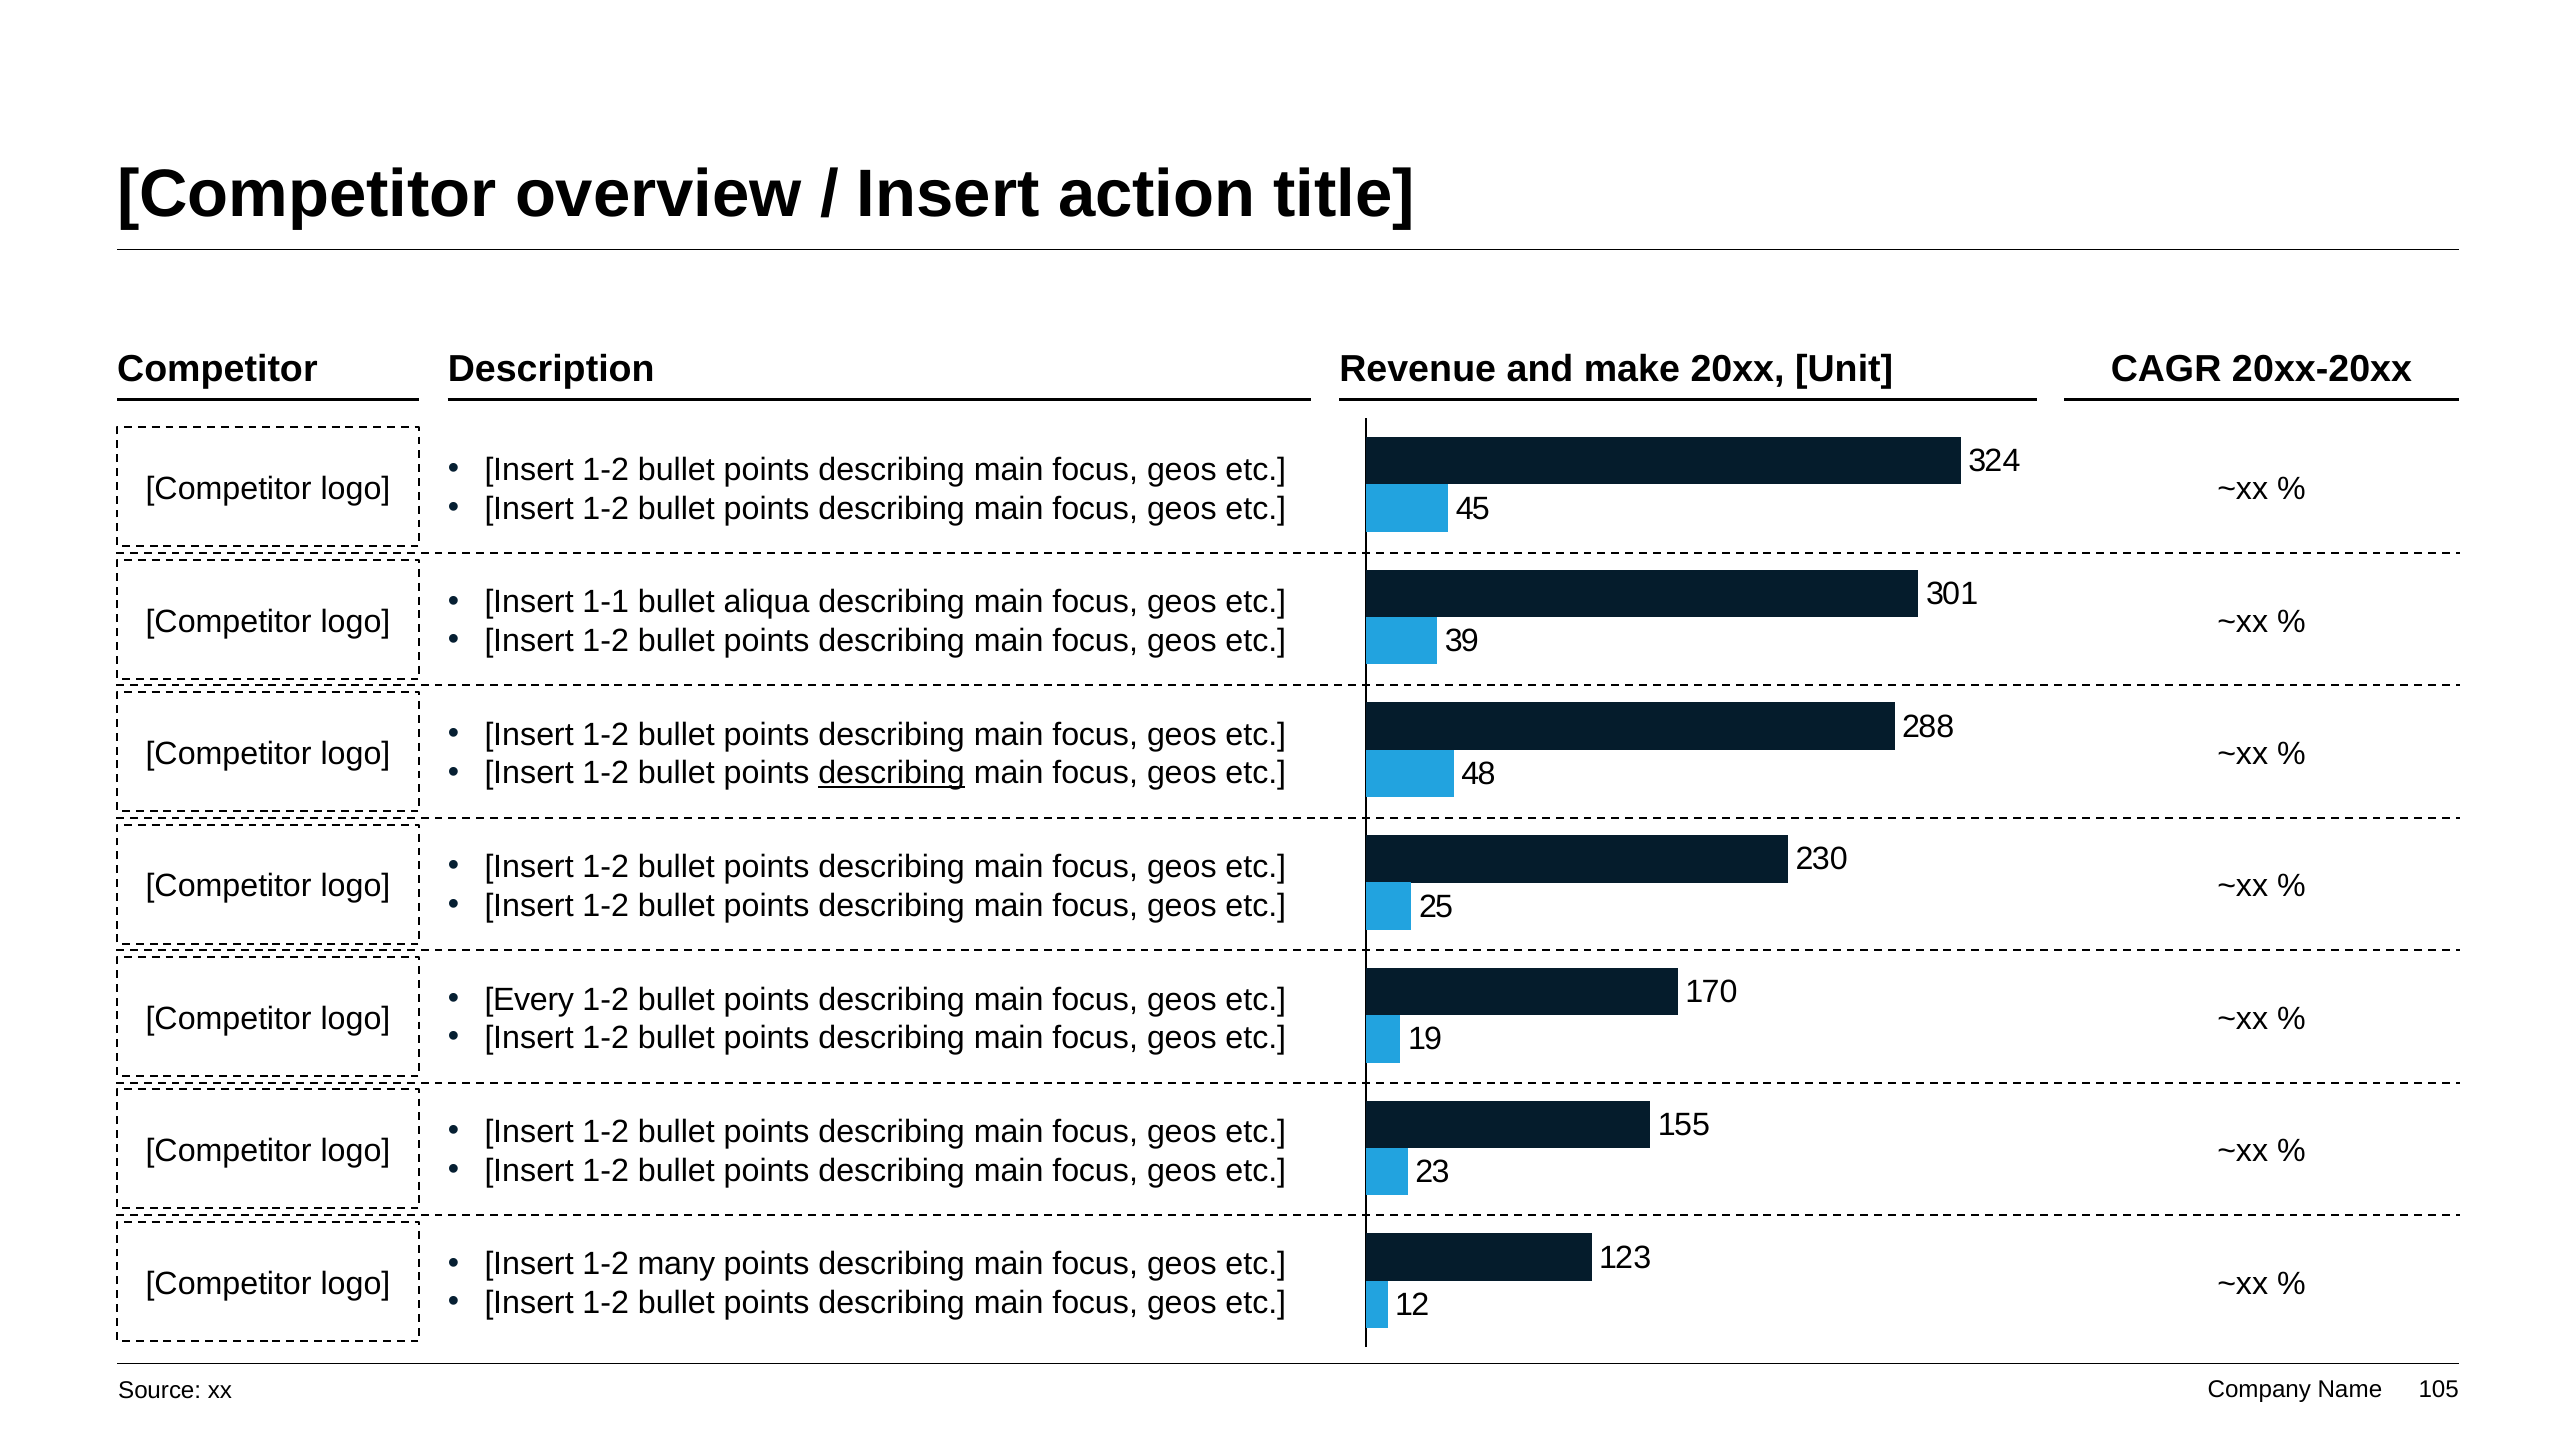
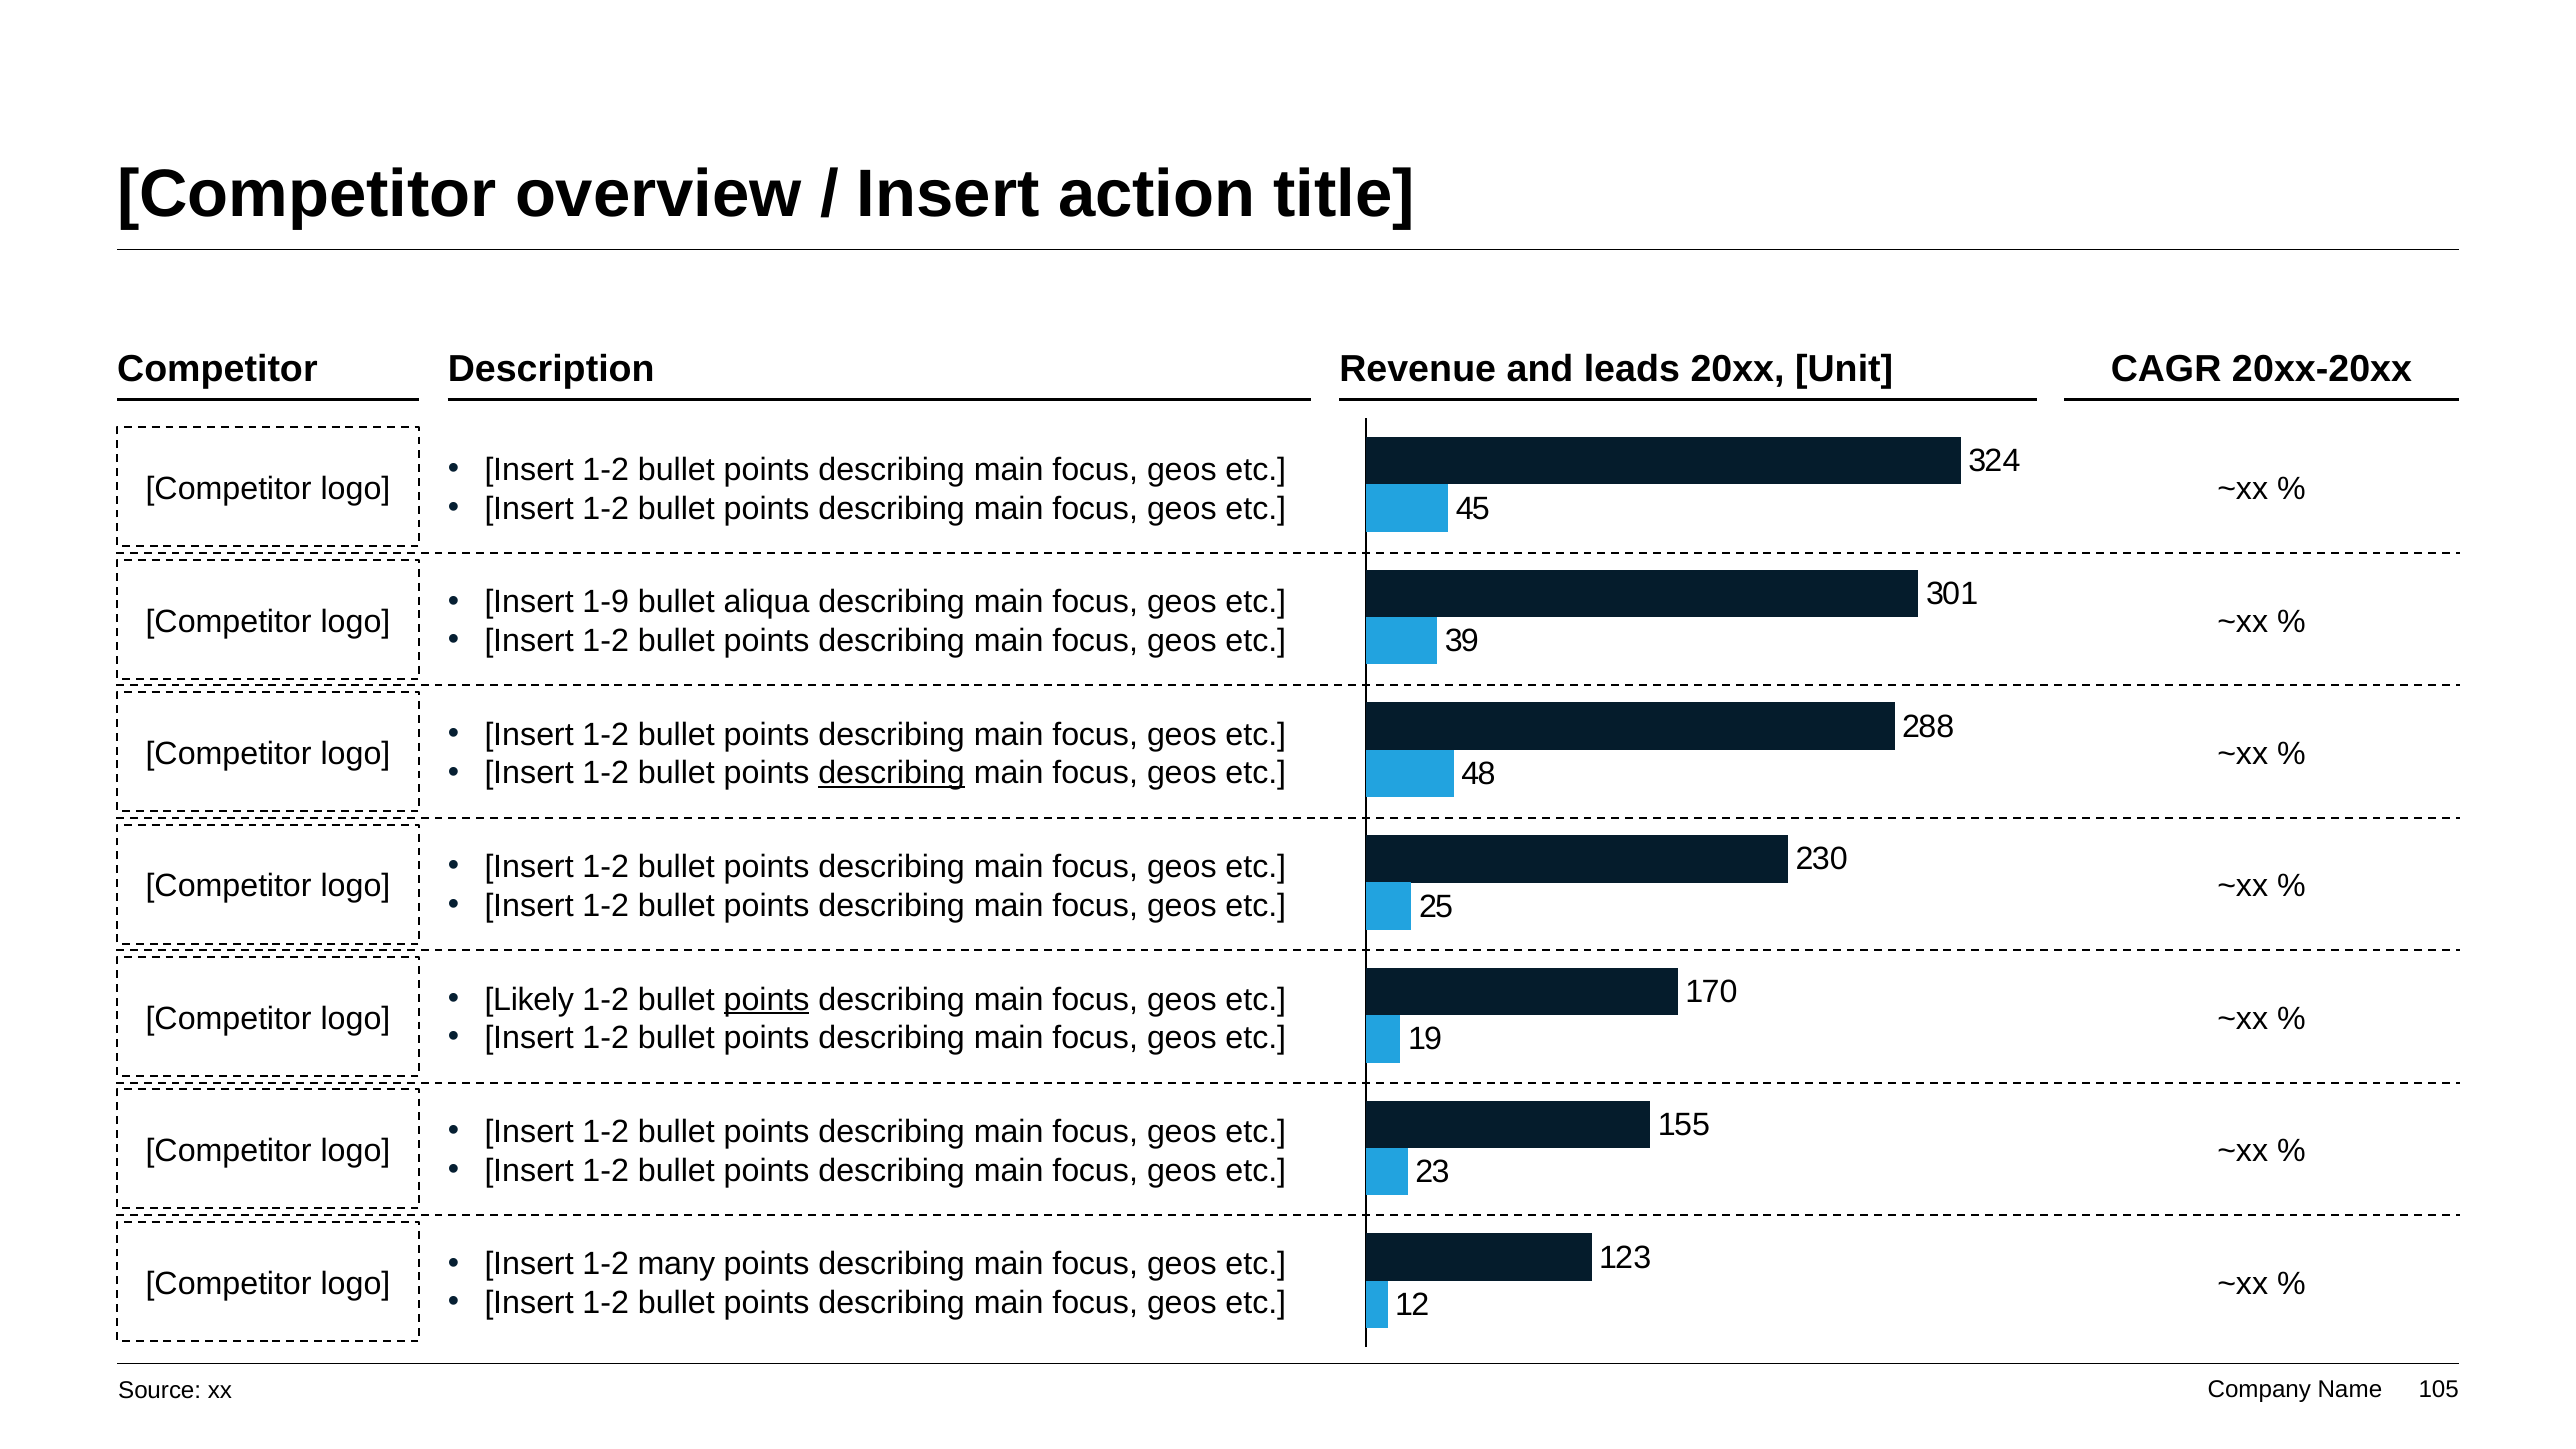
make: make -> leads
1-1: 1-1 -> 1-9
Every: Every -> Likely
points at (767, 999) underline: none -> present
